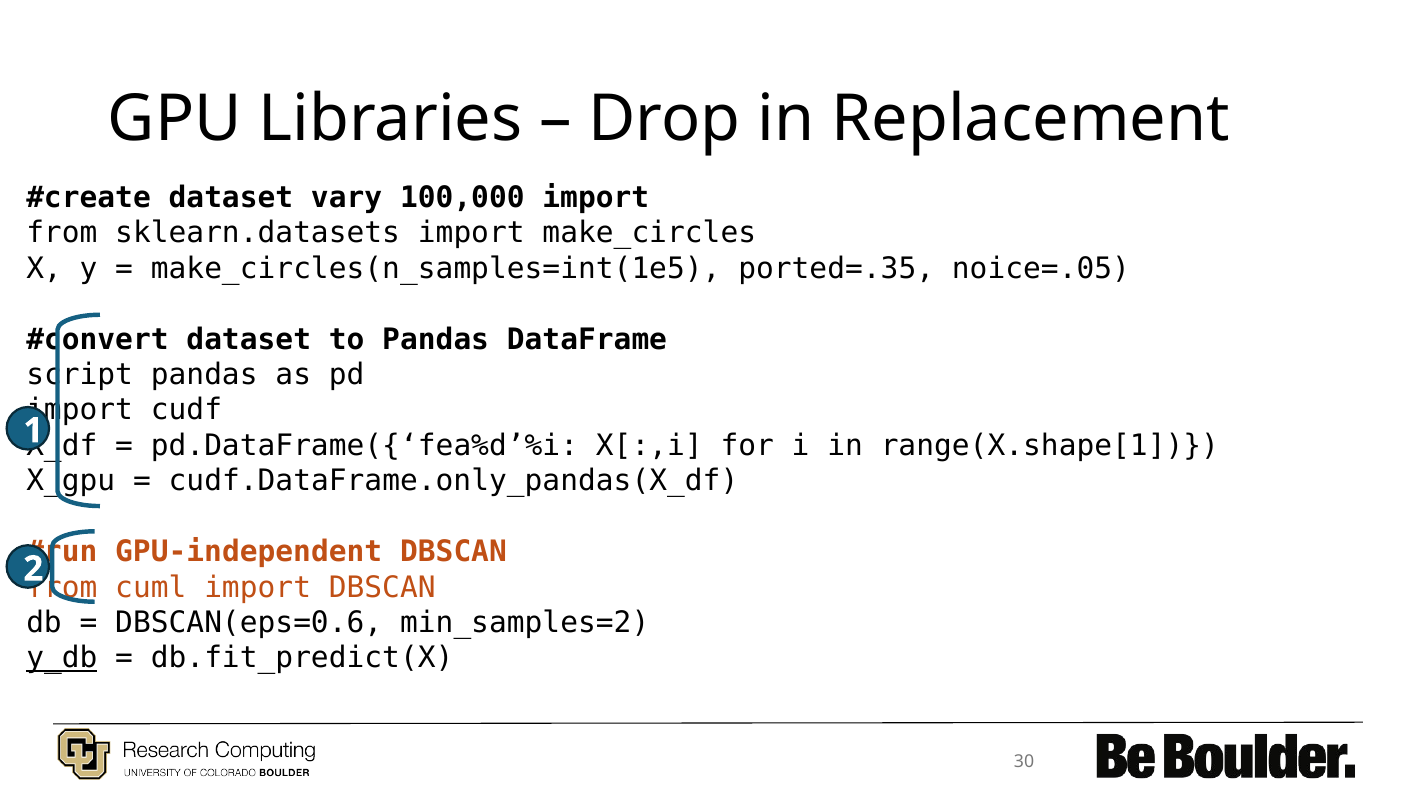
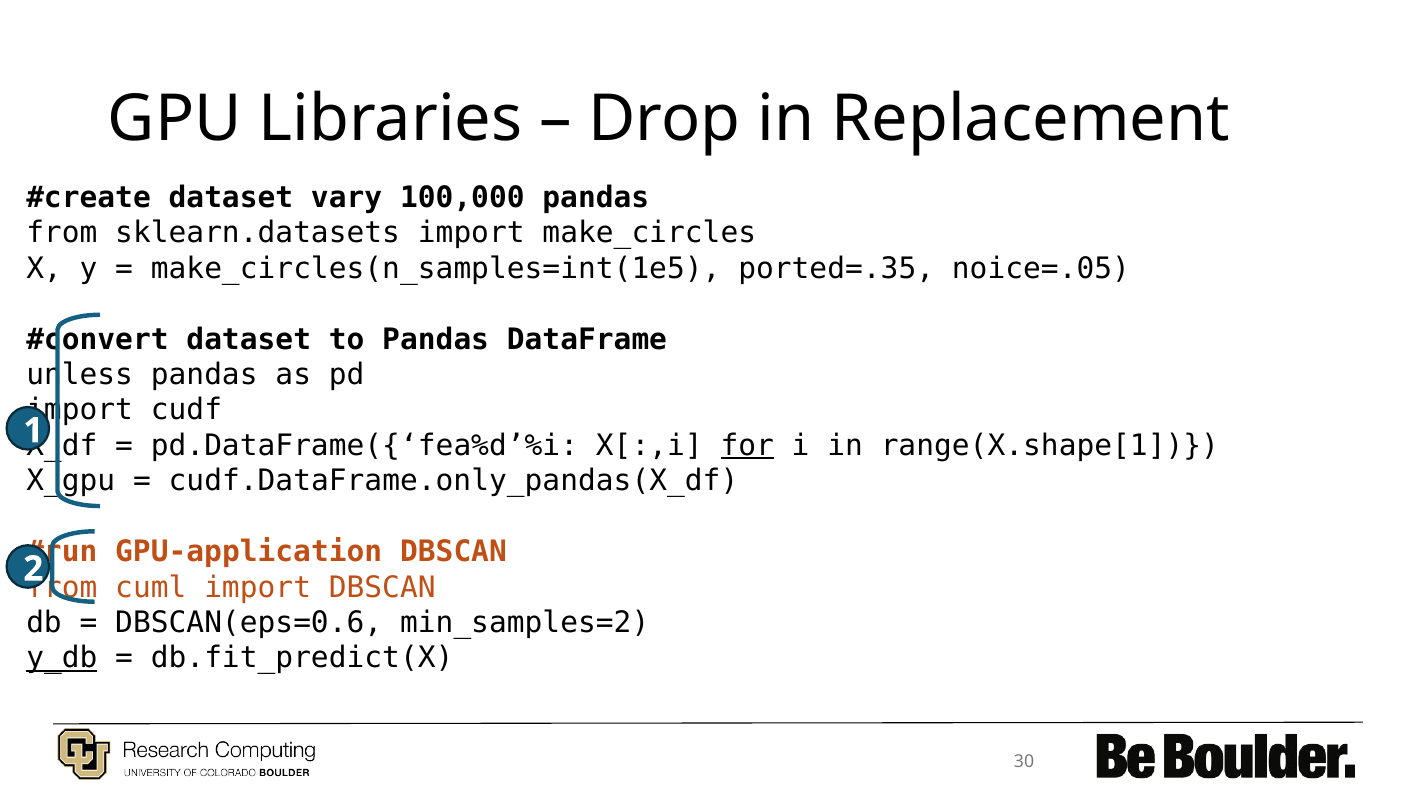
100,000 import: import -> pandas
script: script -> unless
for underline: none -> present
GPU-independent: GPU-independent -> GPU-application
